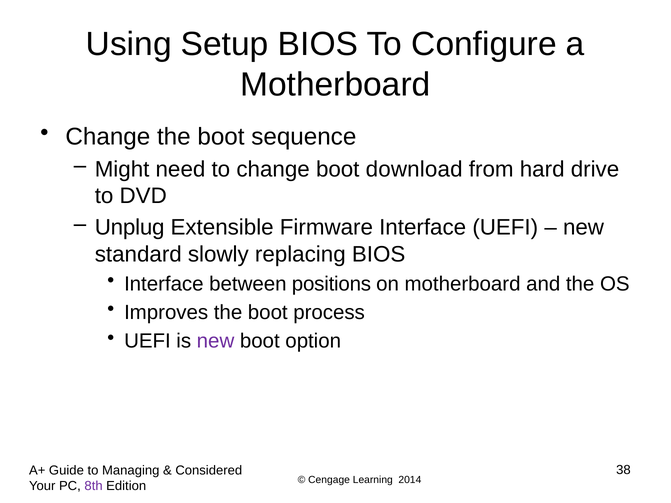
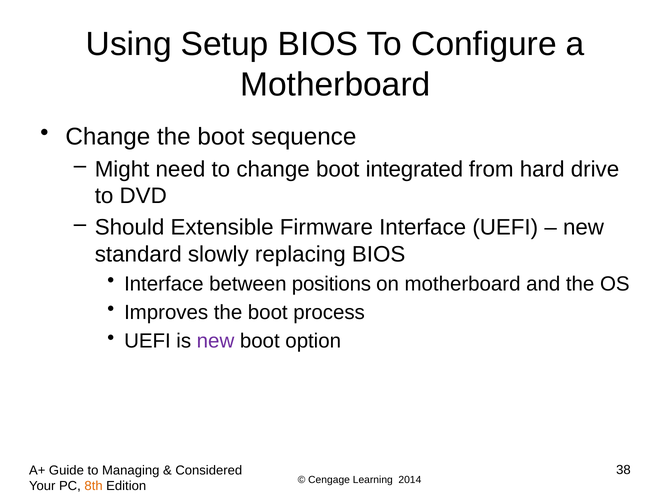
download: download -> integrated
Unplug: Unplug -> Should
8th colour: purple -> orange
